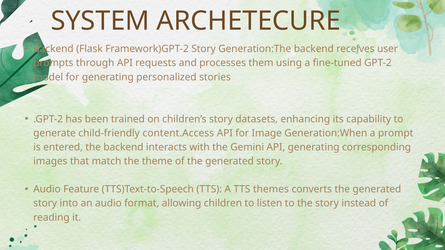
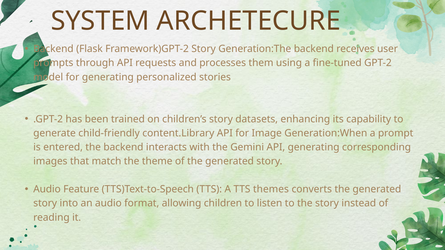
content.Access: content.Access -> content.Library
